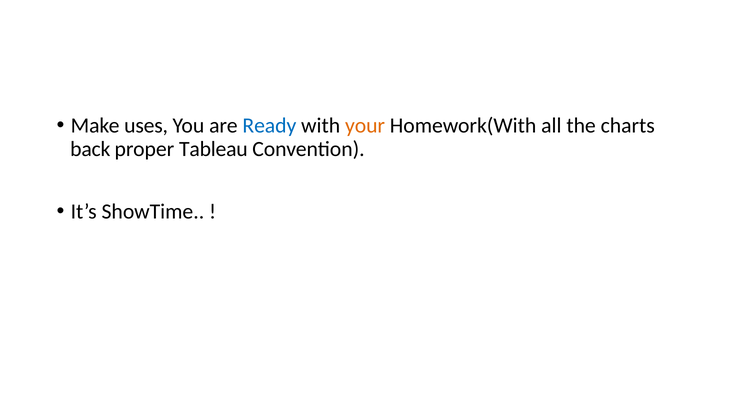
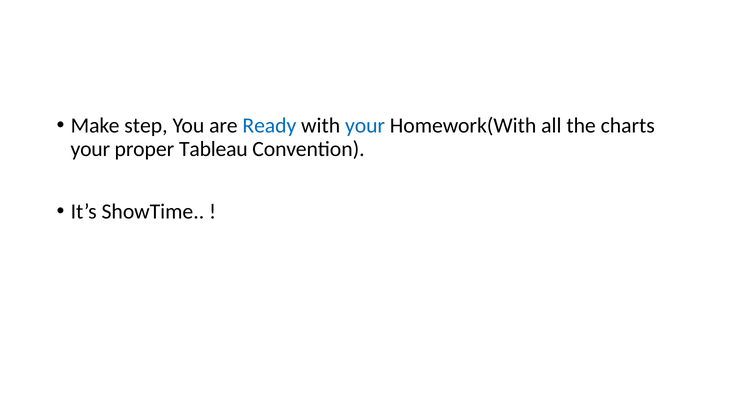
uses: uses -> step
your at (365, 126) colour: orange -> blue
back at (90, 149): back -> your
